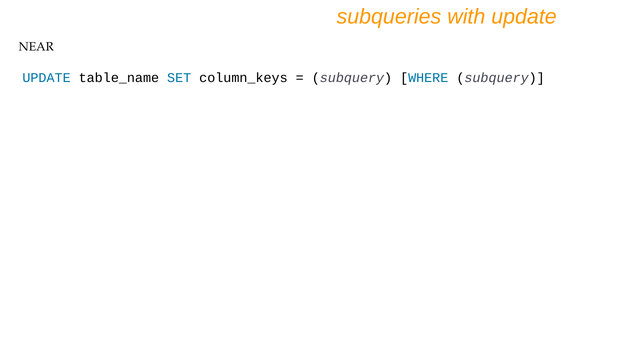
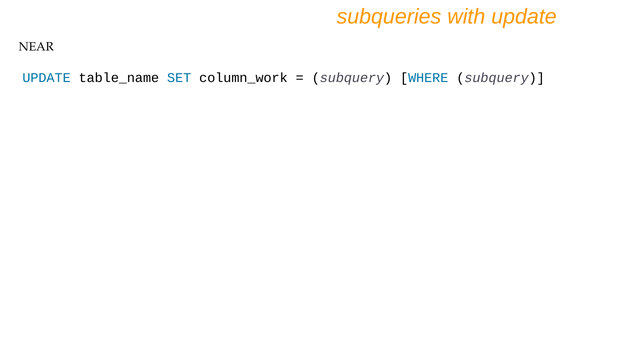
column_keys: column_keys -> column_work
